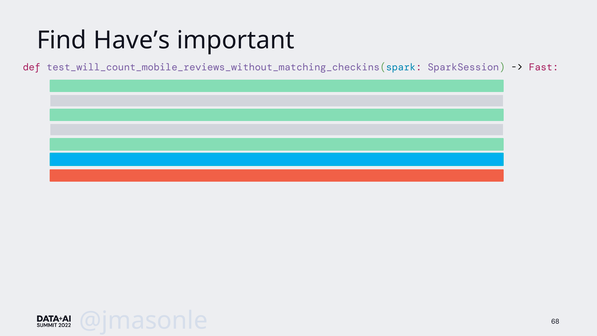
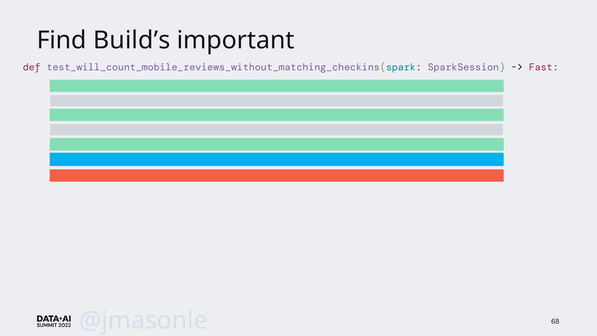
Have’s: Have’s -> Build’s
